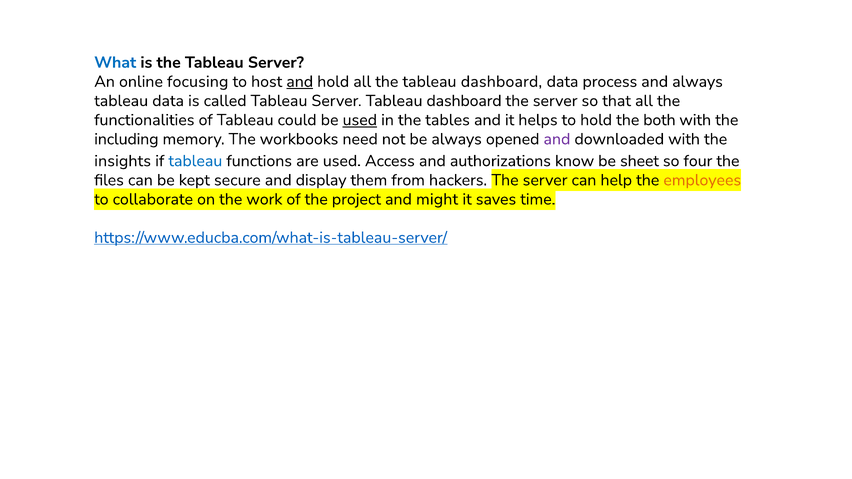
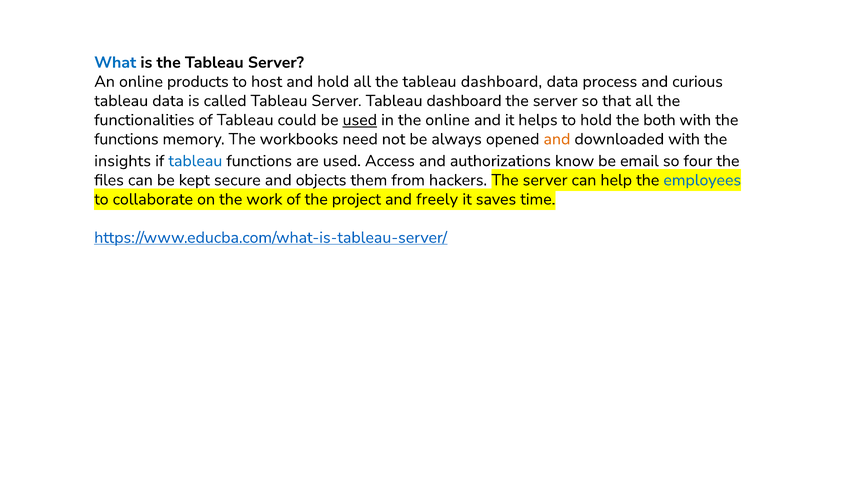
focusing: focusing -> products
and at (300, 82) underline: present -> none
and always: always -> curious
the tables: tables -> online
including at (126, 139): including -> functions
and at (557, 139) colour: purple -> orange
sheet: sheet -> email
display: display -> objects
employees colour: orange -> blue
might: might -> freely
